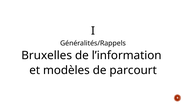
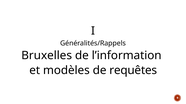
parcourt: parcourt -> requêtes
